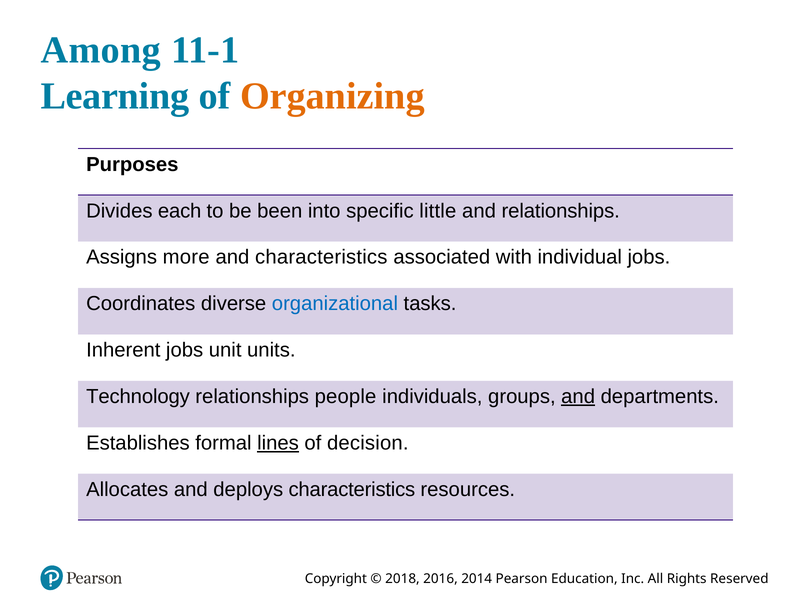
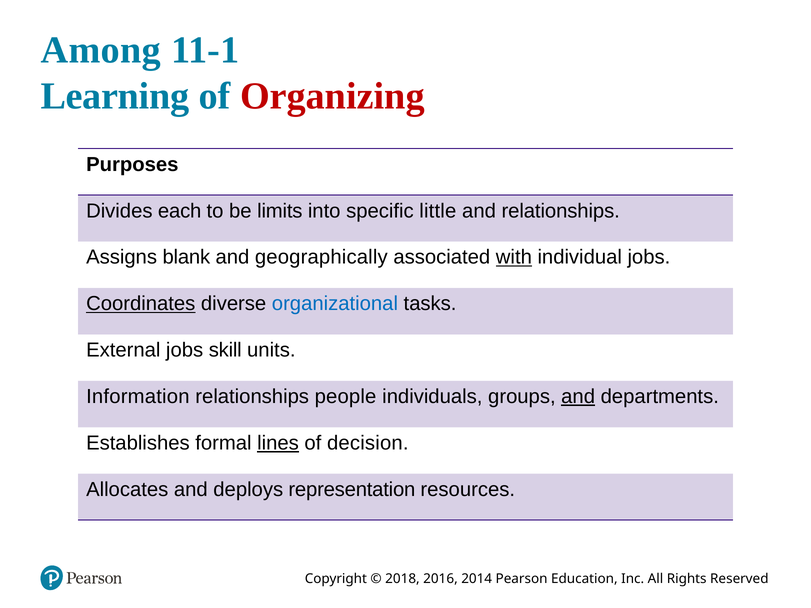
Organizing colour: orange -> red
been: been -> limits
more: more -> blank
and characteristics: characteristics -> geographically
with underline: none -> present
Coordinates underline: none -> present
Inherent: Inherent -> External
unit: unit -> skill
Technology: Technology -> Information
deploys characteristics: characteristics -> representation
